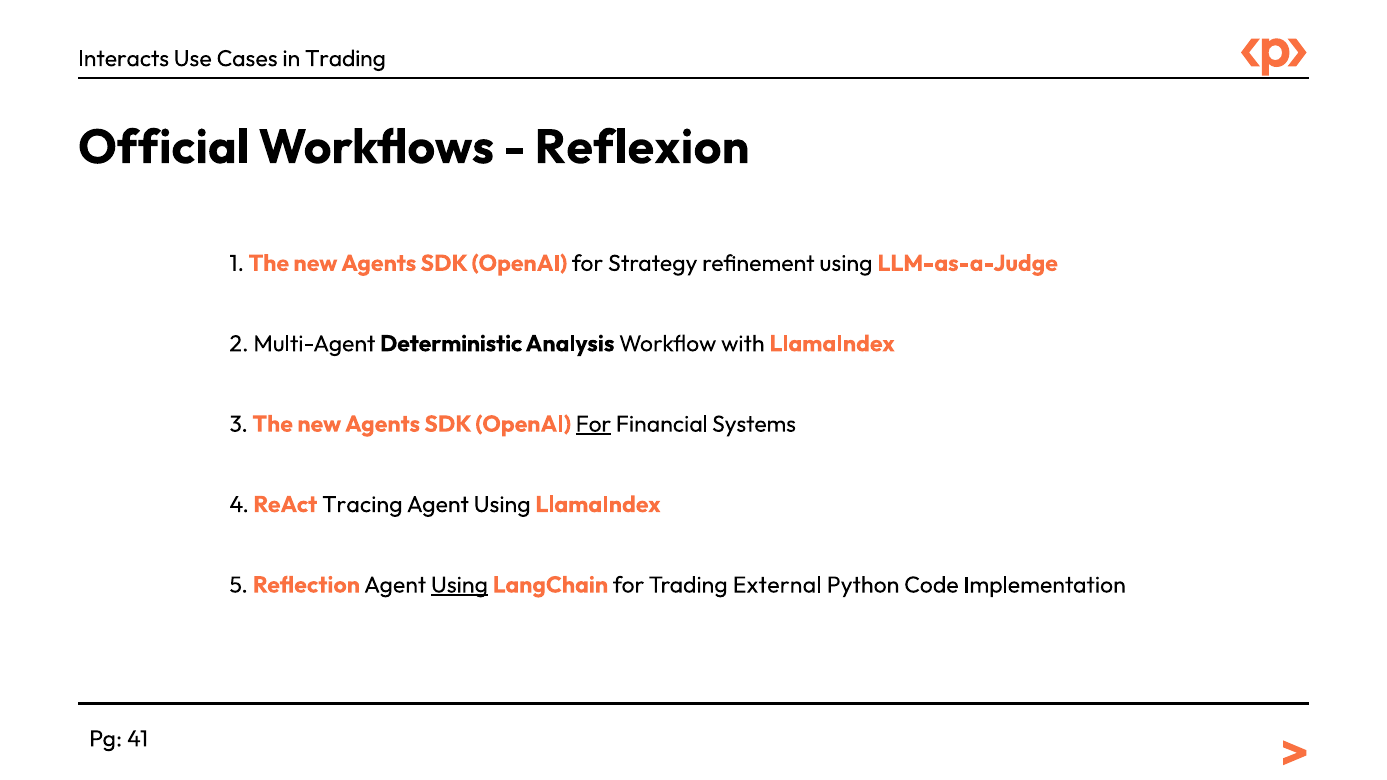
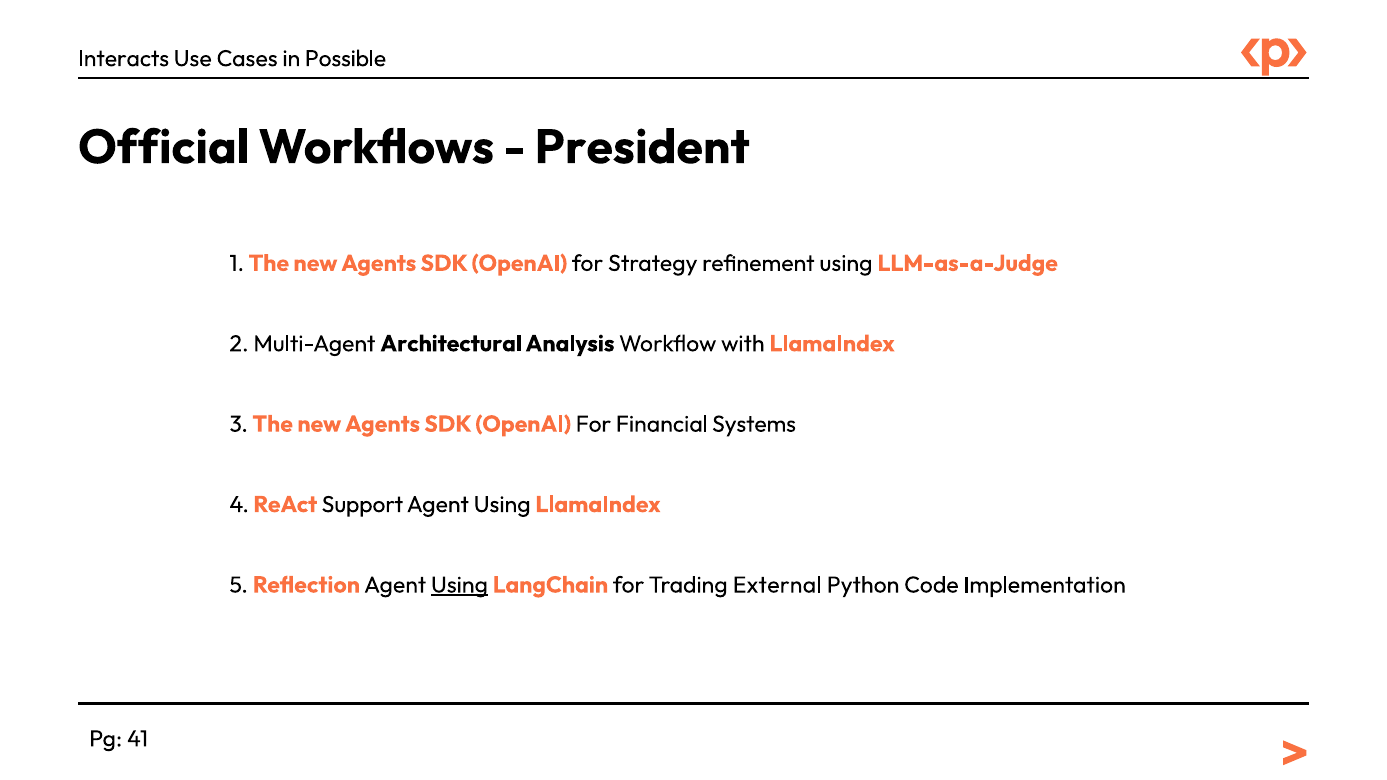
in Trading: Trading -> Possible
Reflexion: Reflexion -> President
Deterministic: Deterministic -> Architectural
For at (593, 424) underline: present -> none
Tracing: Tracing -> Support
